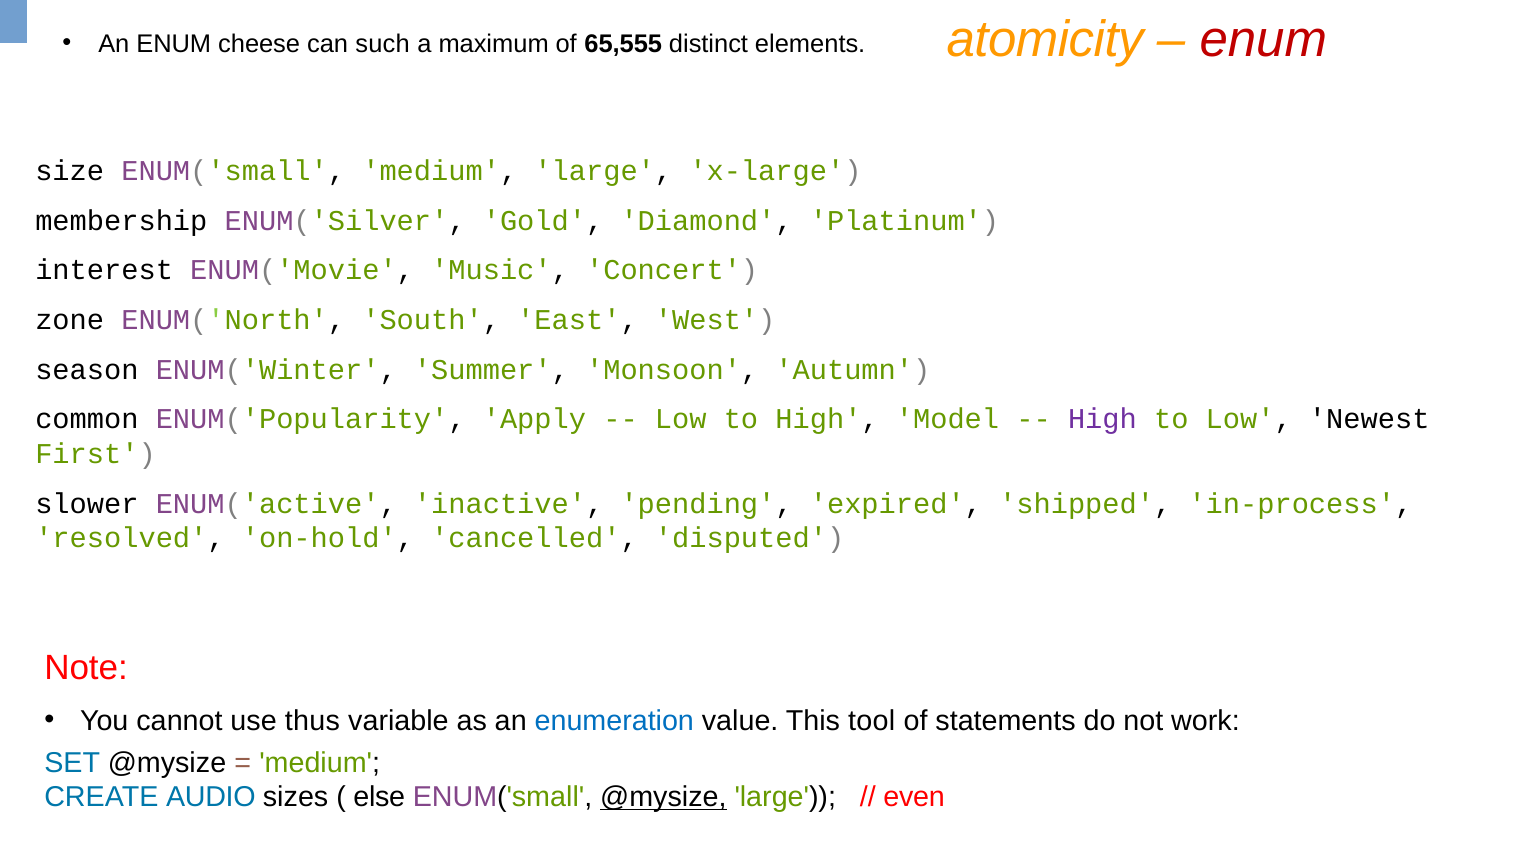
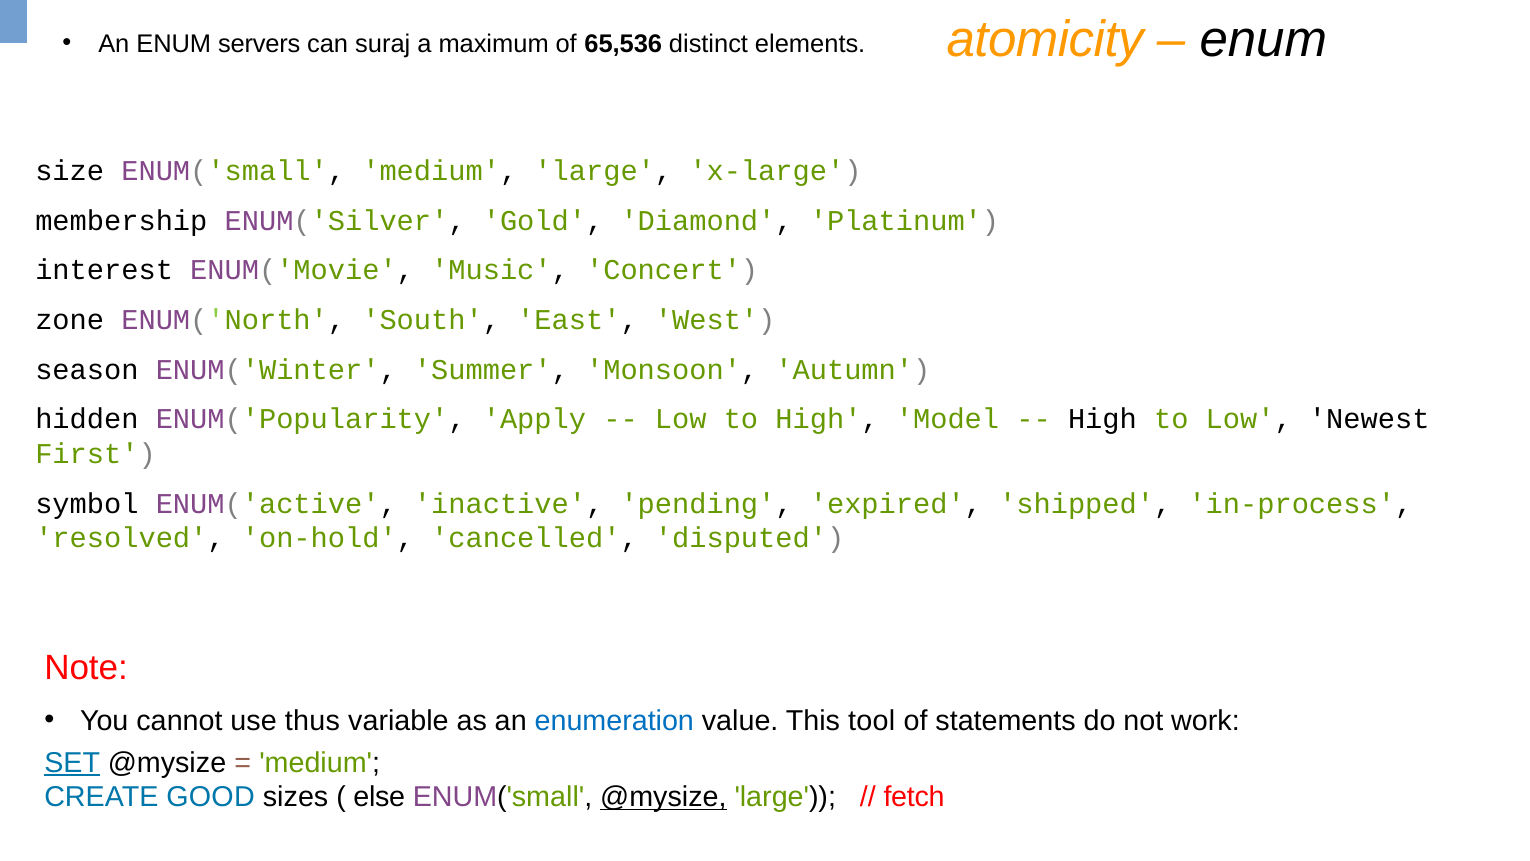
enum at (1263, 40) colour: red -> black
cheese: cheese -> servers
such: such -> suraj
65,555: 65,555 -> 65,536
common: common -> hidden
High at (1102, 419) colour: purple -> black
slower: slower -> symbol
SET underline: none -> present
AUDIO: AUDIO -> GOOD
even: even -> fetch
